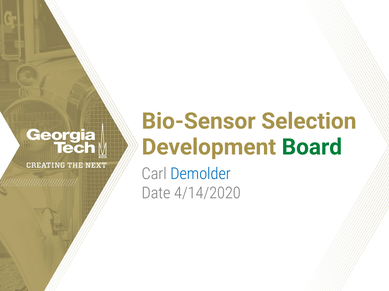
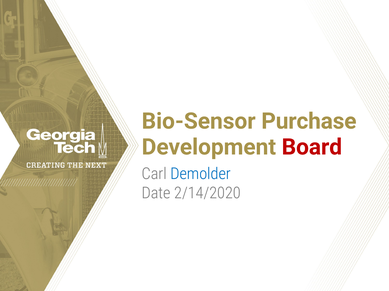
Selection: Selection -> Purchase
Board colour: green -> red
4/14/2020: 4/14/2020 -> 2/14/2020
